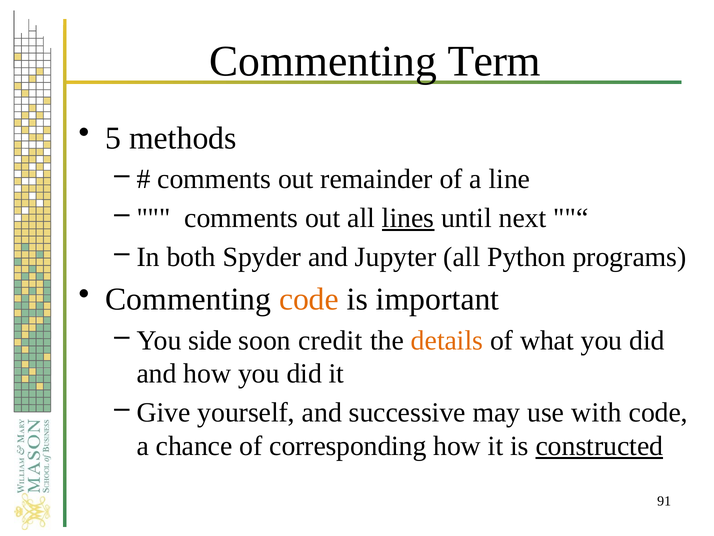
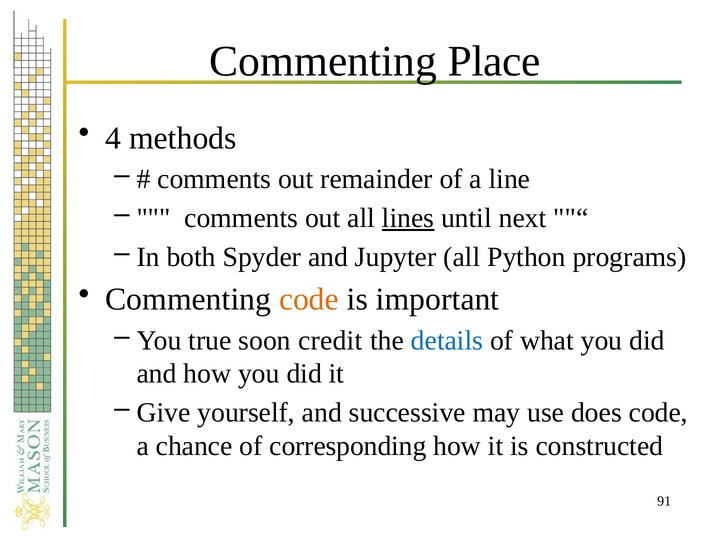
Term: Term -> Place
5: 5 -> 4
side: side -> true
details colour: orange -> blue
with: with -> does
constructed underline: present -> none
